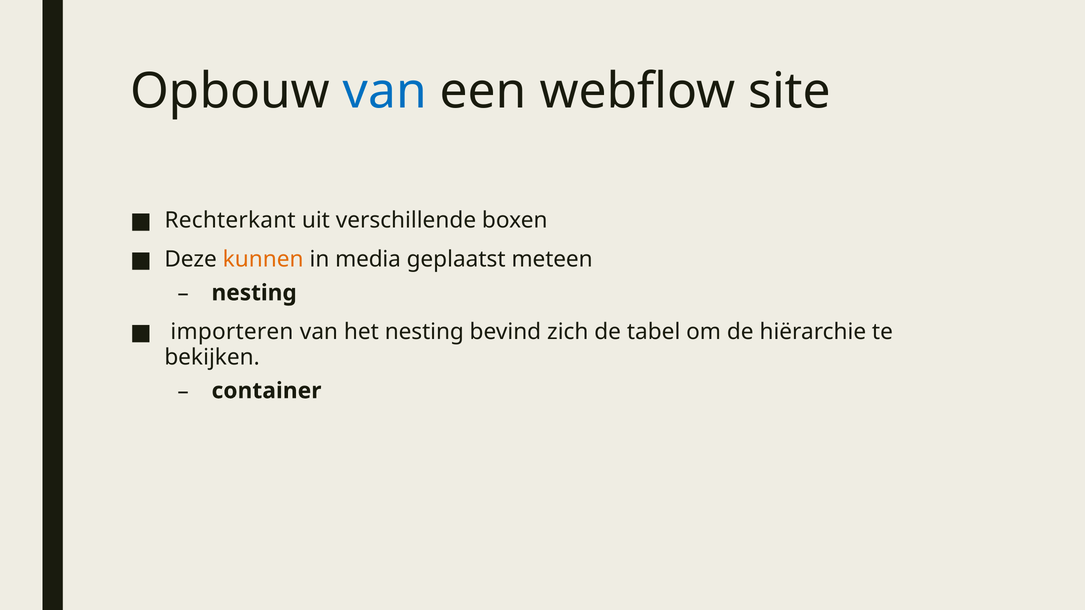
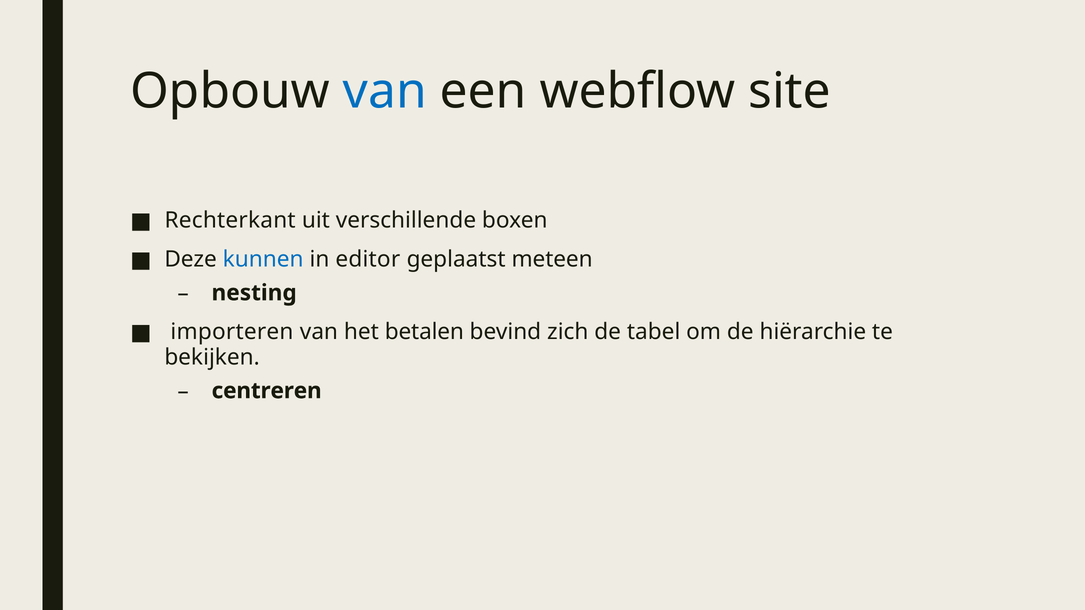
kunnen colour: orange -> blue
media: media -> editor
het nesting: nesting -> betalen
container: container -> centreren
